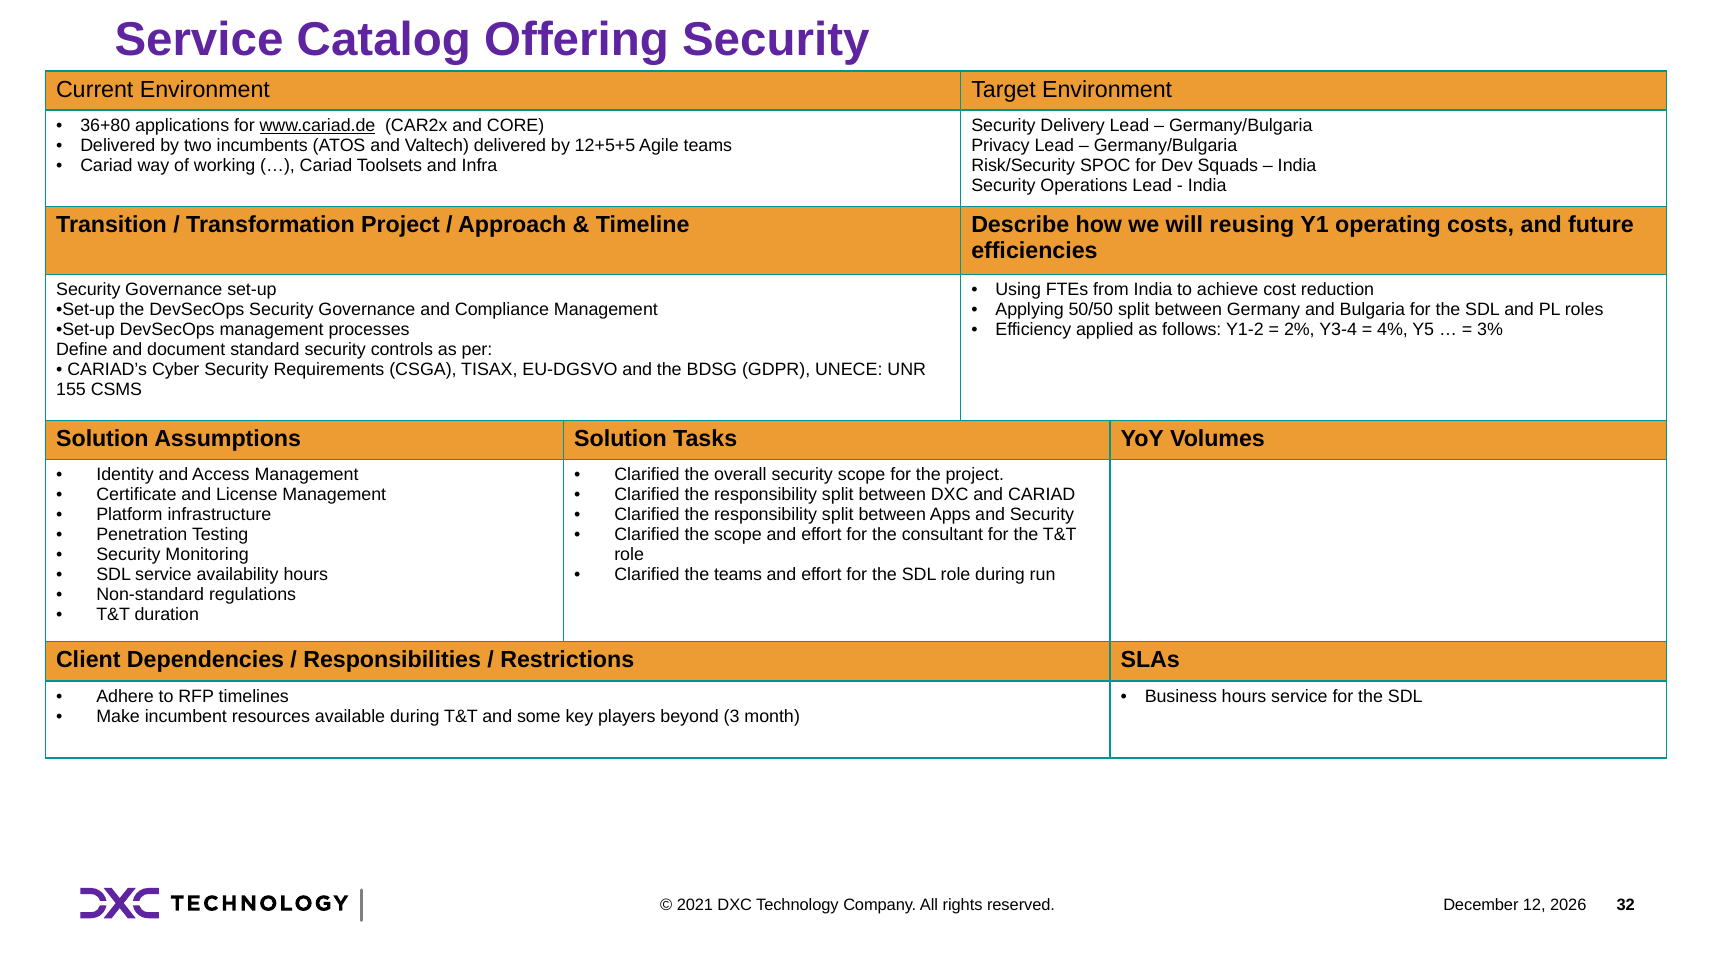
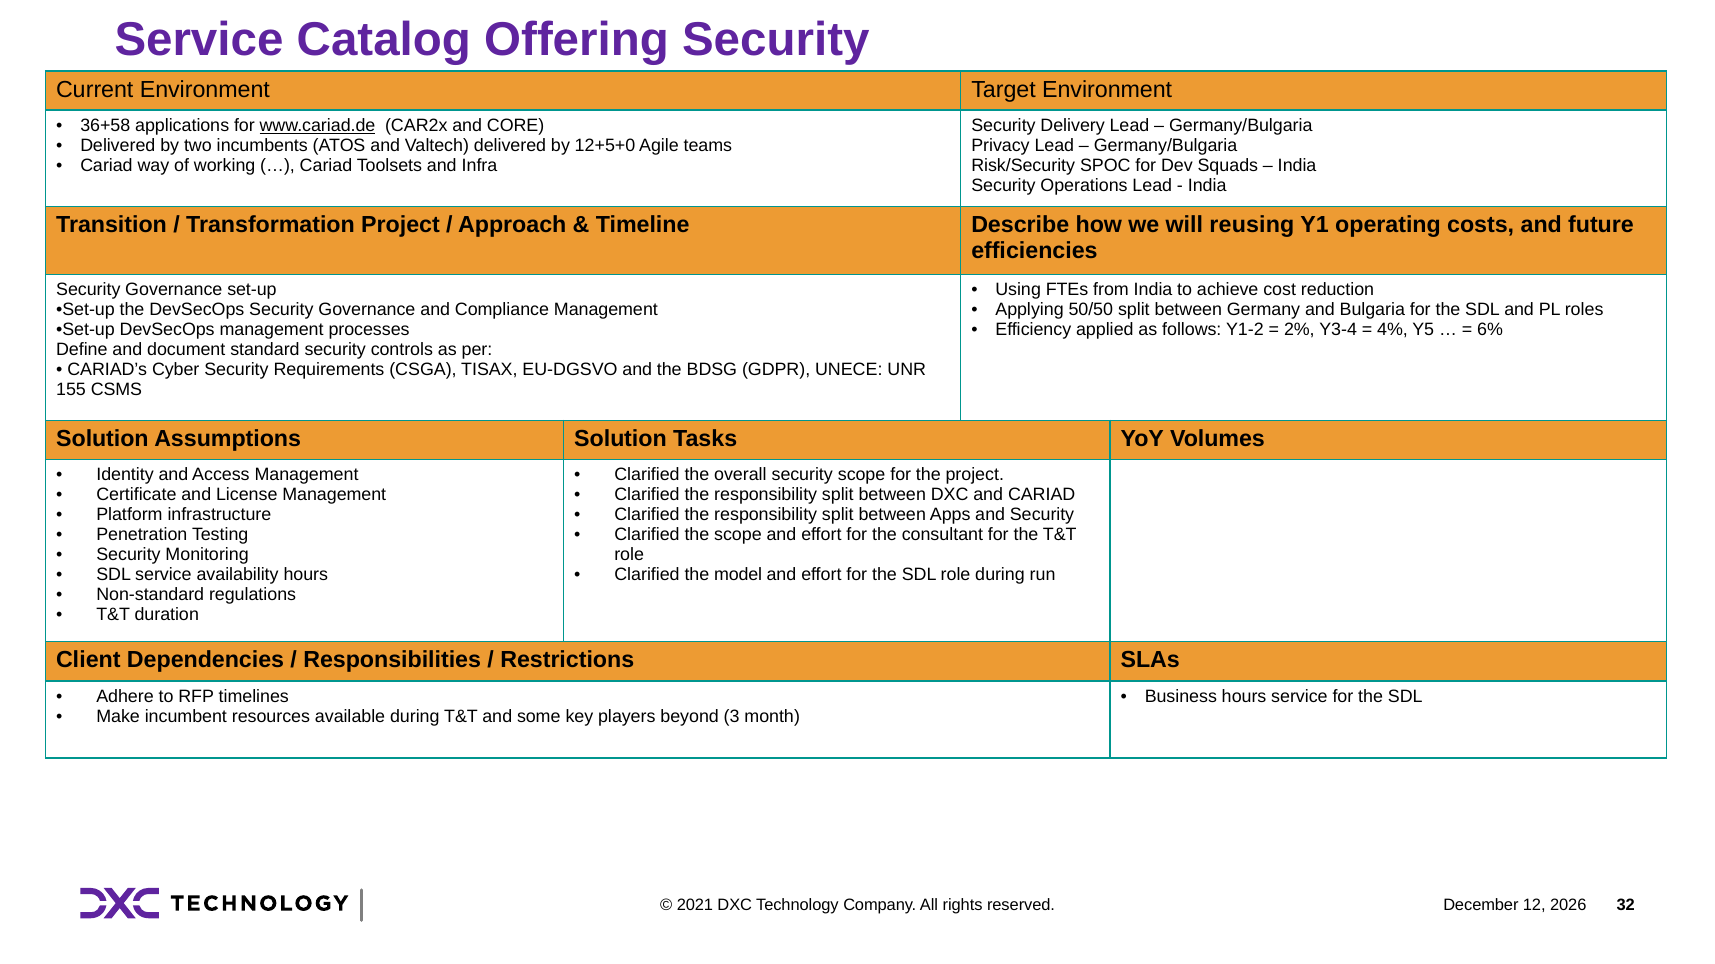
36+80: 36+80 -> 36+58
12+5+5: 12+5+5 -> 12+5+0
3%: 3% -> 6%
the teams: teams -> model
